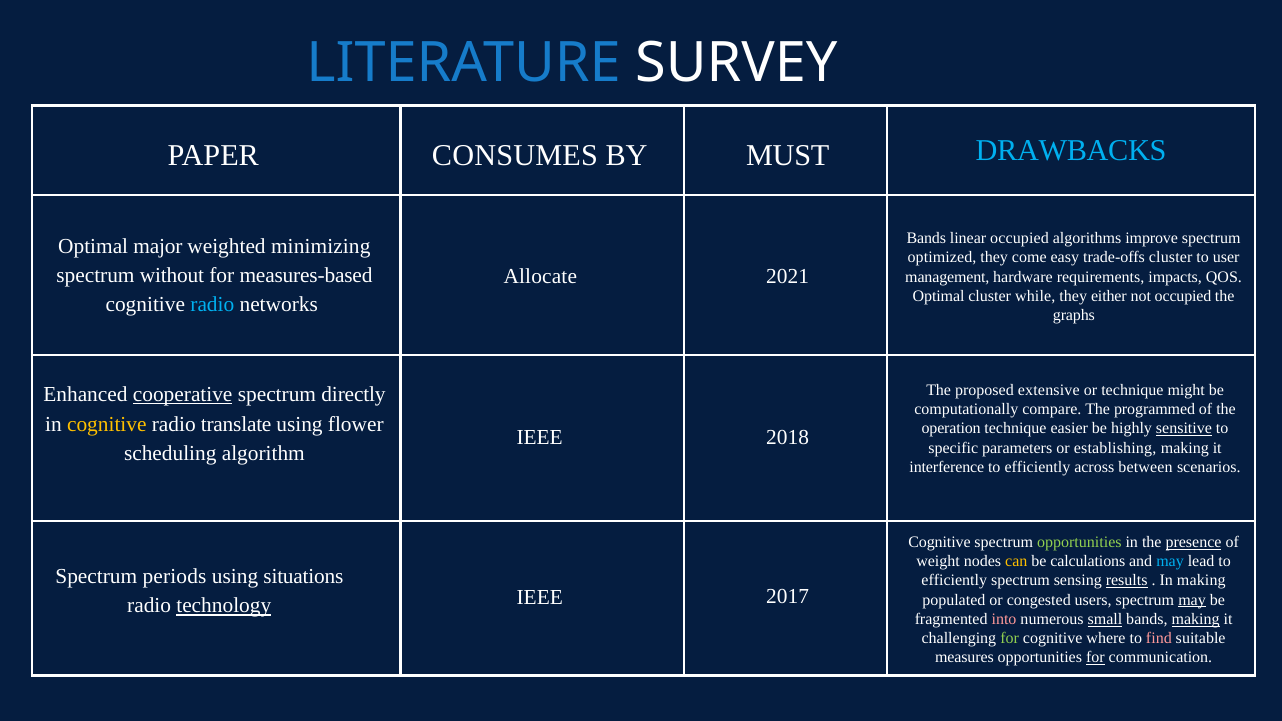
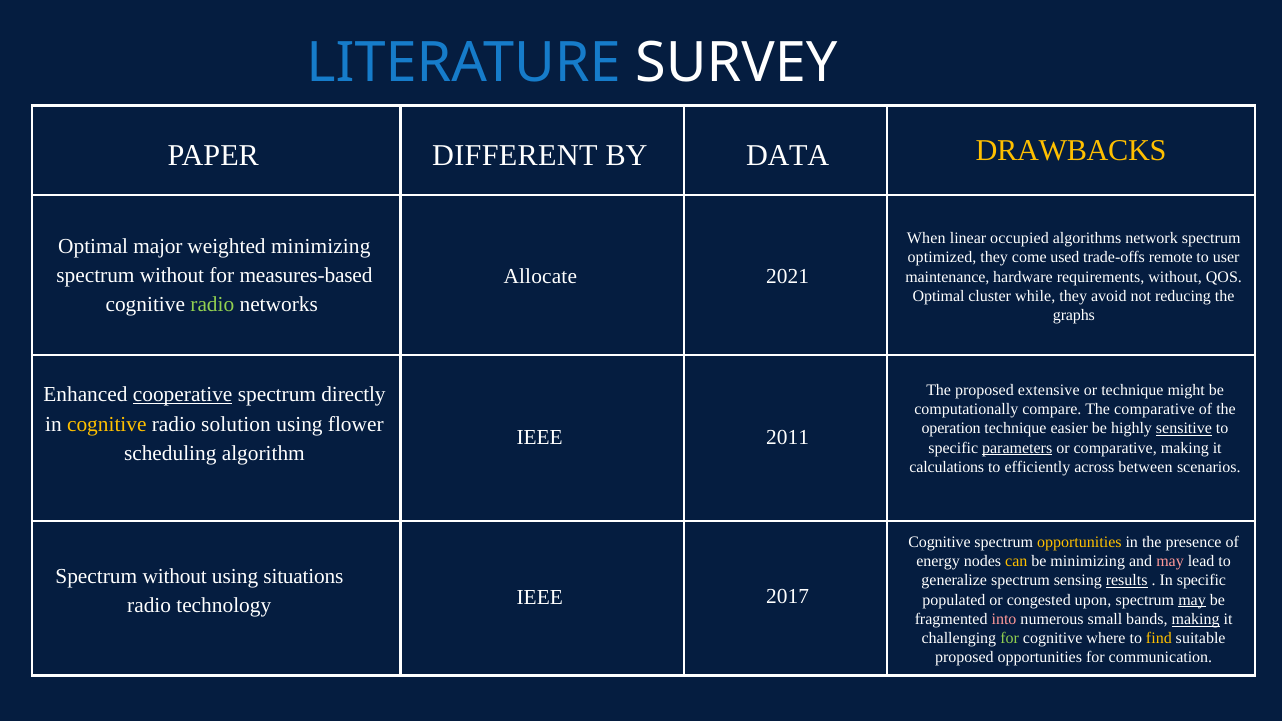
DRAWBACKS colour: light blue -> yellow
CONSUMES: CONSUMES -> DIFFERENT
MUST: MUST -> DATA
Bands at (926, 238): Bands -> When
improve: improve -> network
easy: easy -> used
trade-offs cluster: cluster -> remote
management: management -> maintenance
requirements impacts: impacts -> without
either: either -> avoid
not occupied: occupied -> reducing
radio at (212, 305) colour: light blue -> light green
The programmed: programmed -> comparative
translate: translate -> solution
2018: 2018 -> 2011
parameters underline: none -> present
or establishing: establishing -> comparative
interference: interference -> calculations
opportunities at (1079, 542) colour: light green -> yellow
presence underline: present -> none
weight: weight -> energy
be calculations: calculations -> minimizing
may at (1170, 562) colour: light blue -> pink
periods at (175, 577): periods -> without
efficiently at (954, 581): efficiently -> generalize
In making: making -> specific
users: users -> upon
technology underline: present -> none
small underline: present -> none
find colour: pink -> yellow
measures at (964, 658): measures -> proposed
for at (1095, 658) underline: present -> none
